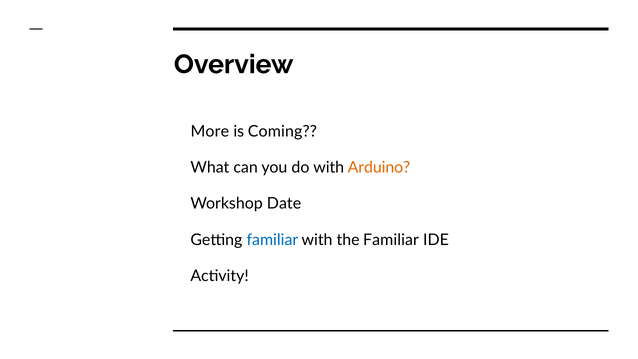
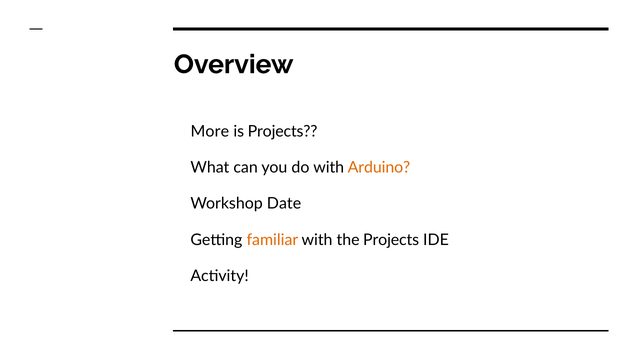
is Coming: Coming -> Projects
familiar at (272, 240) colour: blue -> orange
the Familiar: Familiar -> Projects
